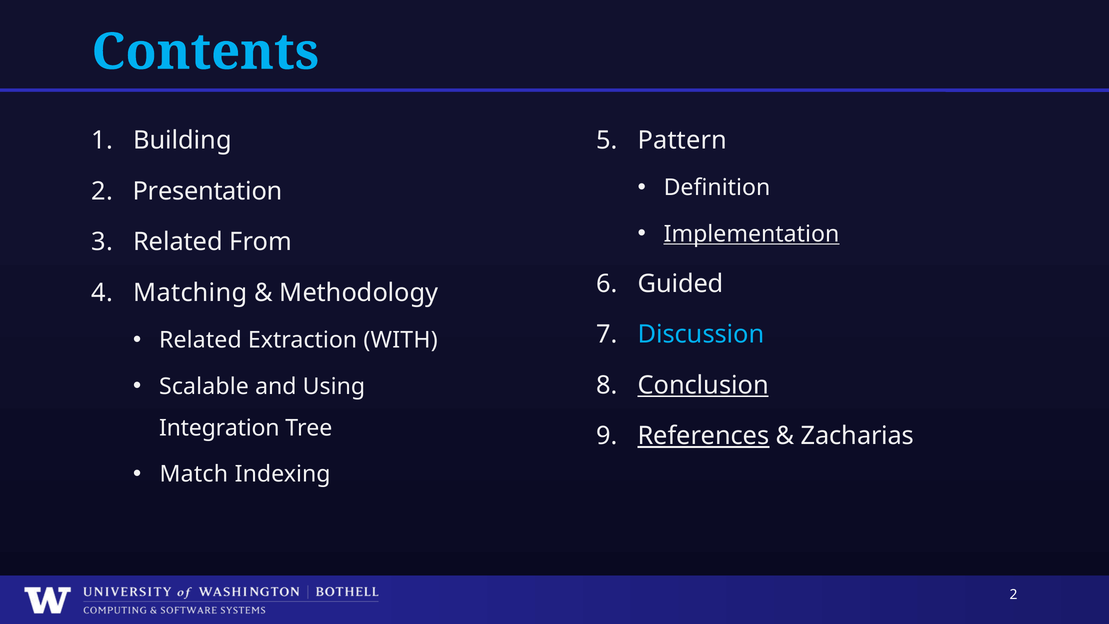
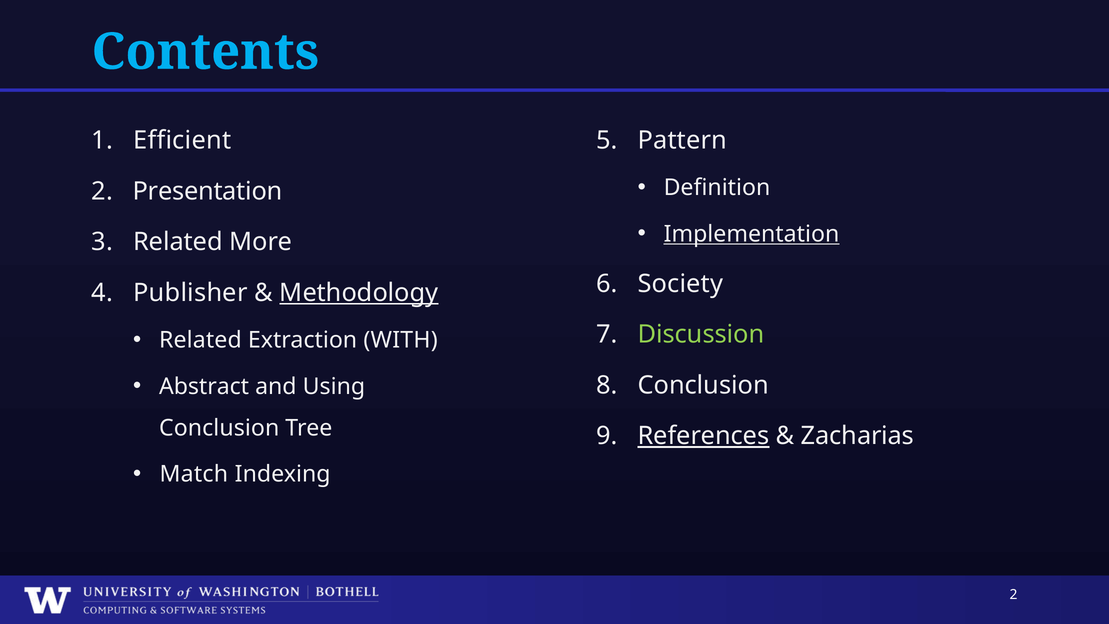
Building: Building -> Efficient
From: From -> More
Guided: Guided -> Society
Matching: Matching -> Publisher
Methodology underline: none -> present
Discussion colour: light blue -> light green
Scalable: Scalable -> Abstract
Conclusion at (703, 385) underline: present -> none
Integration at (219, 428): Integration -> Conclusion
